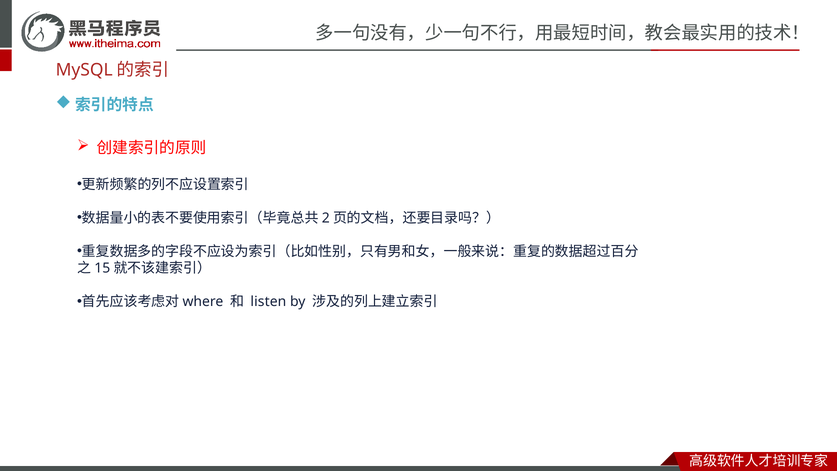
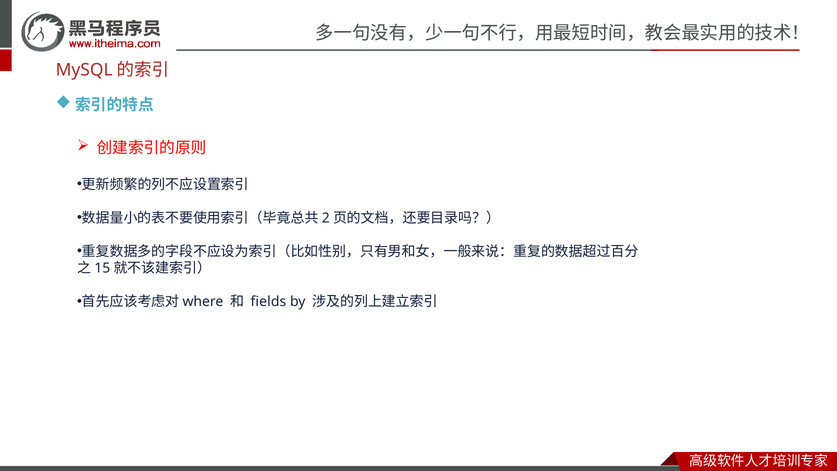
listen: listen -> fields
